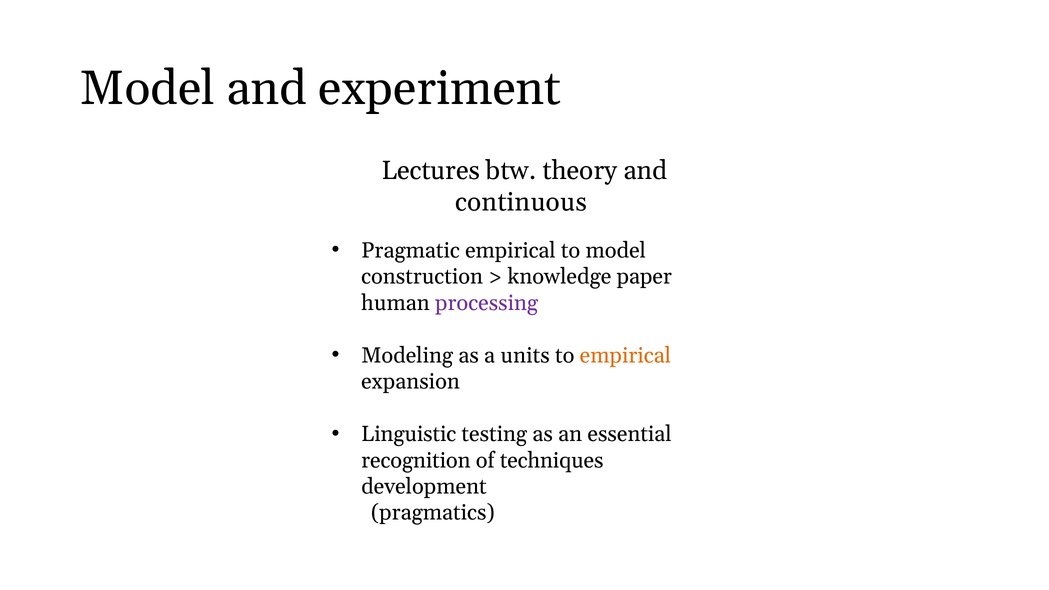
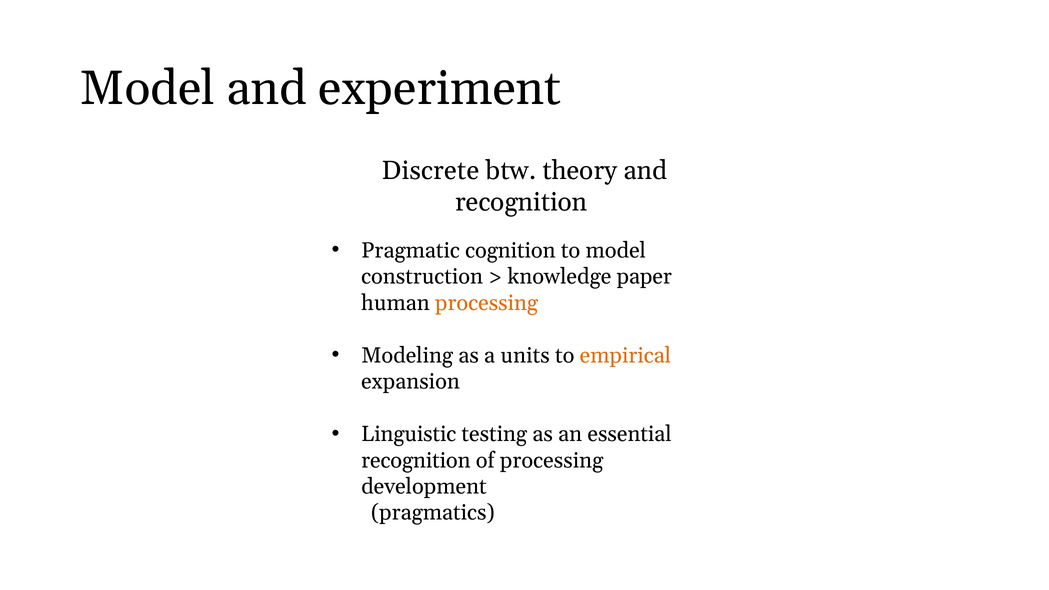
Lectures: Lectures -> Discrete
continuous at (521, 202): continuous -> recognition
Pragmatic empirical: empirical -> cognition
processing at (487, 303) colour: purple -> orange
of techniques: techniques -> processing
